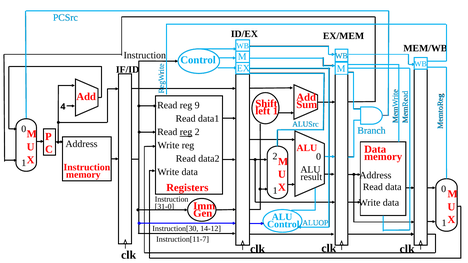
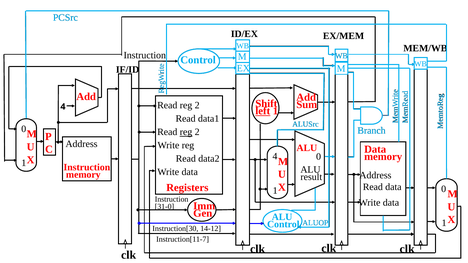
9 at (197, 105): 9 -> 2
left underline: none -> present
X 2: 2 -> 4
